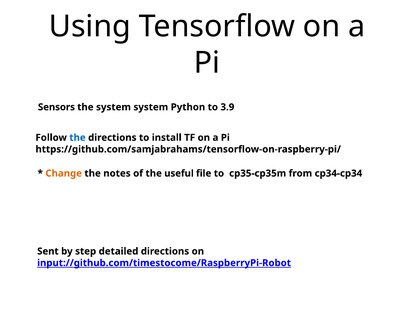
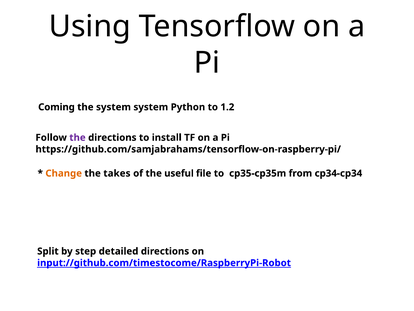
Sensors: Sensors -> Coming
3.9: 3.9 -> 1.2
the at (77, 137) colour: blue -> purple
notes: notes -> takes
Sent: Sent -> Split
